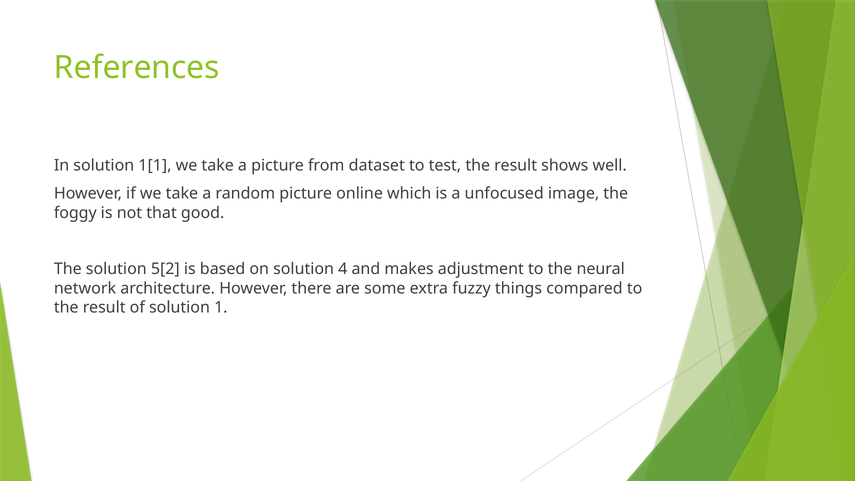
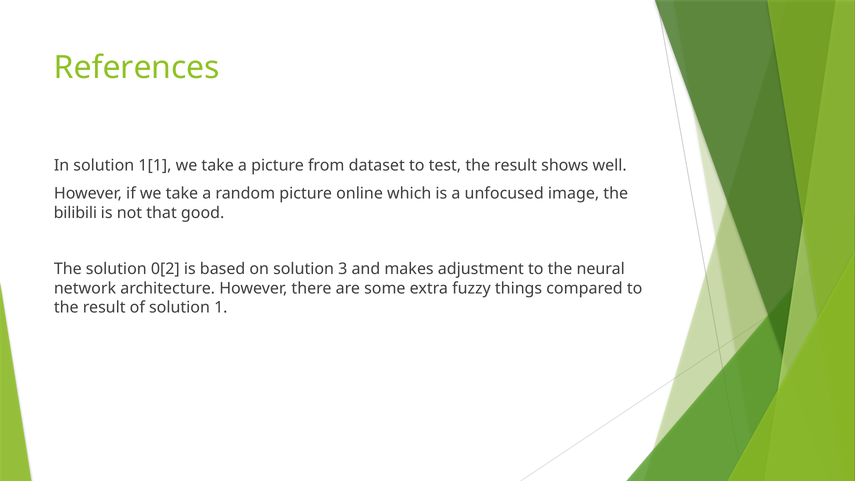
foggy: foggy -> bilibili
5[2: 5[2 -> 0[2
4: 4 -> 3
